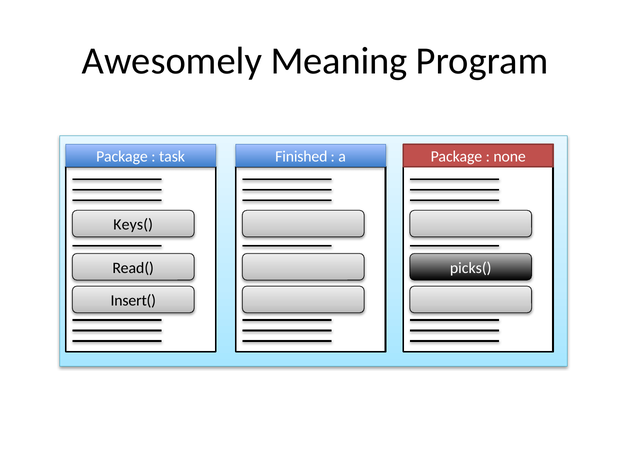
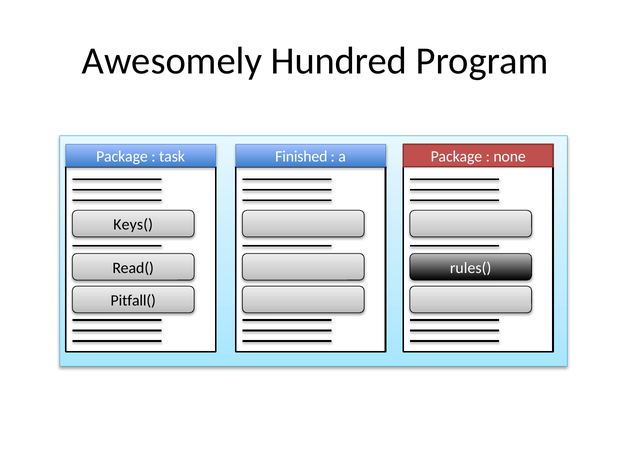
Meaning: Meaning -> Hundred
picks(: picks( -> rules(
Insert(: Insert( -> Pitfall(
